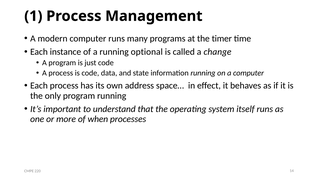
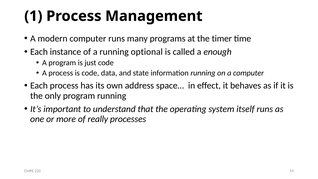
change: change -> enough
when: when -> really
